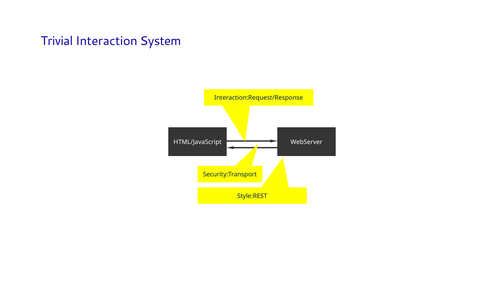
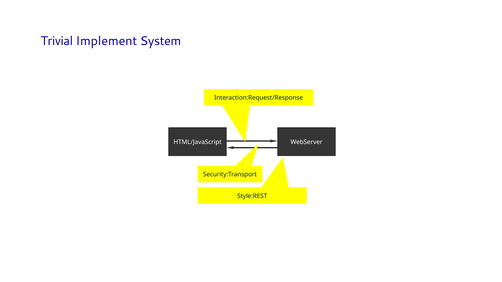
Interaction: Interaction -> Implement
